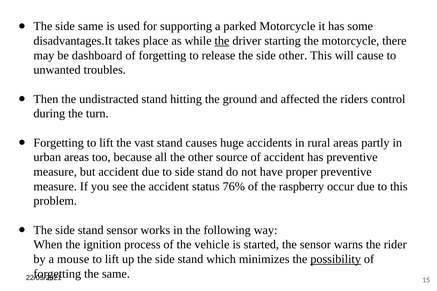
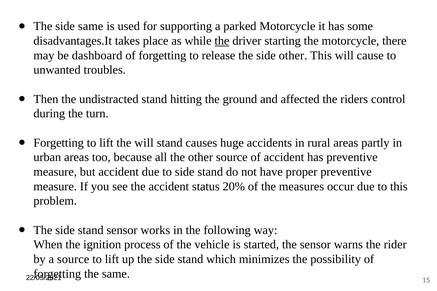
the vast: vast -> will
76%: 76% -> 20%
raspberry: raspberry -> measures
a mouse: mouse -> source
possibility underline: present -> none
